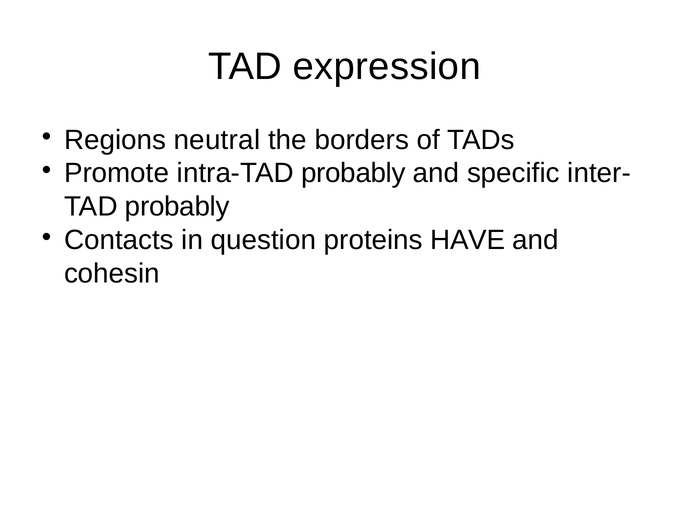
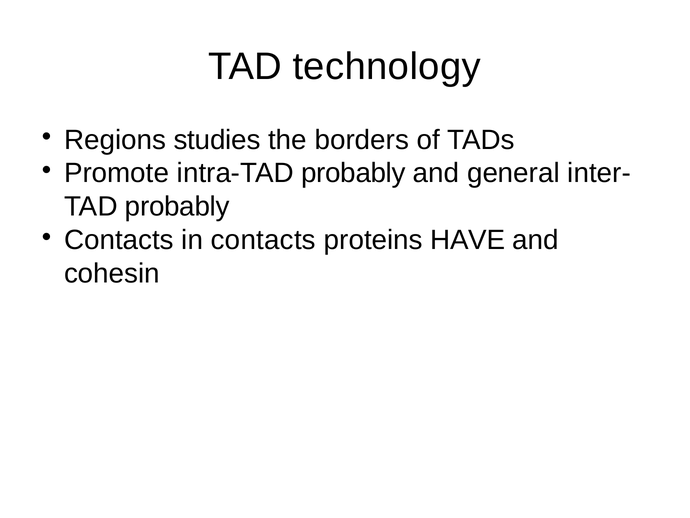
expression: expression -> technology
neutral: neutral -> studies
specific: specific -> general
in question: question -> contacts
